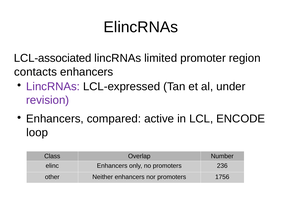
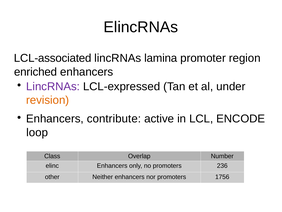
limited: limited -> lamina
contacts: contacts -> enriched
revision colour: purple -> orange
compared: compared -> contribute
